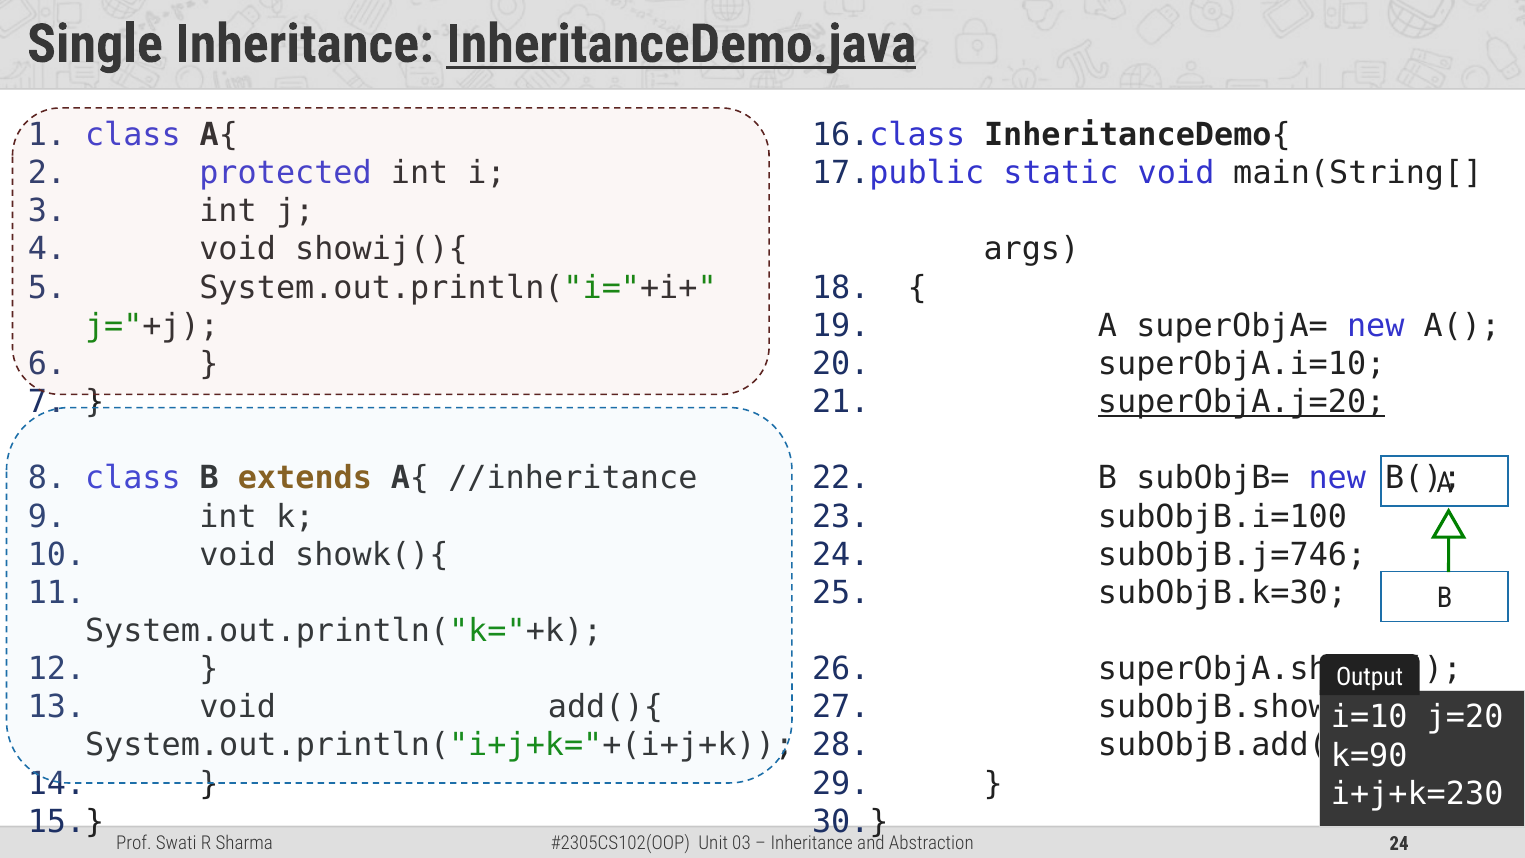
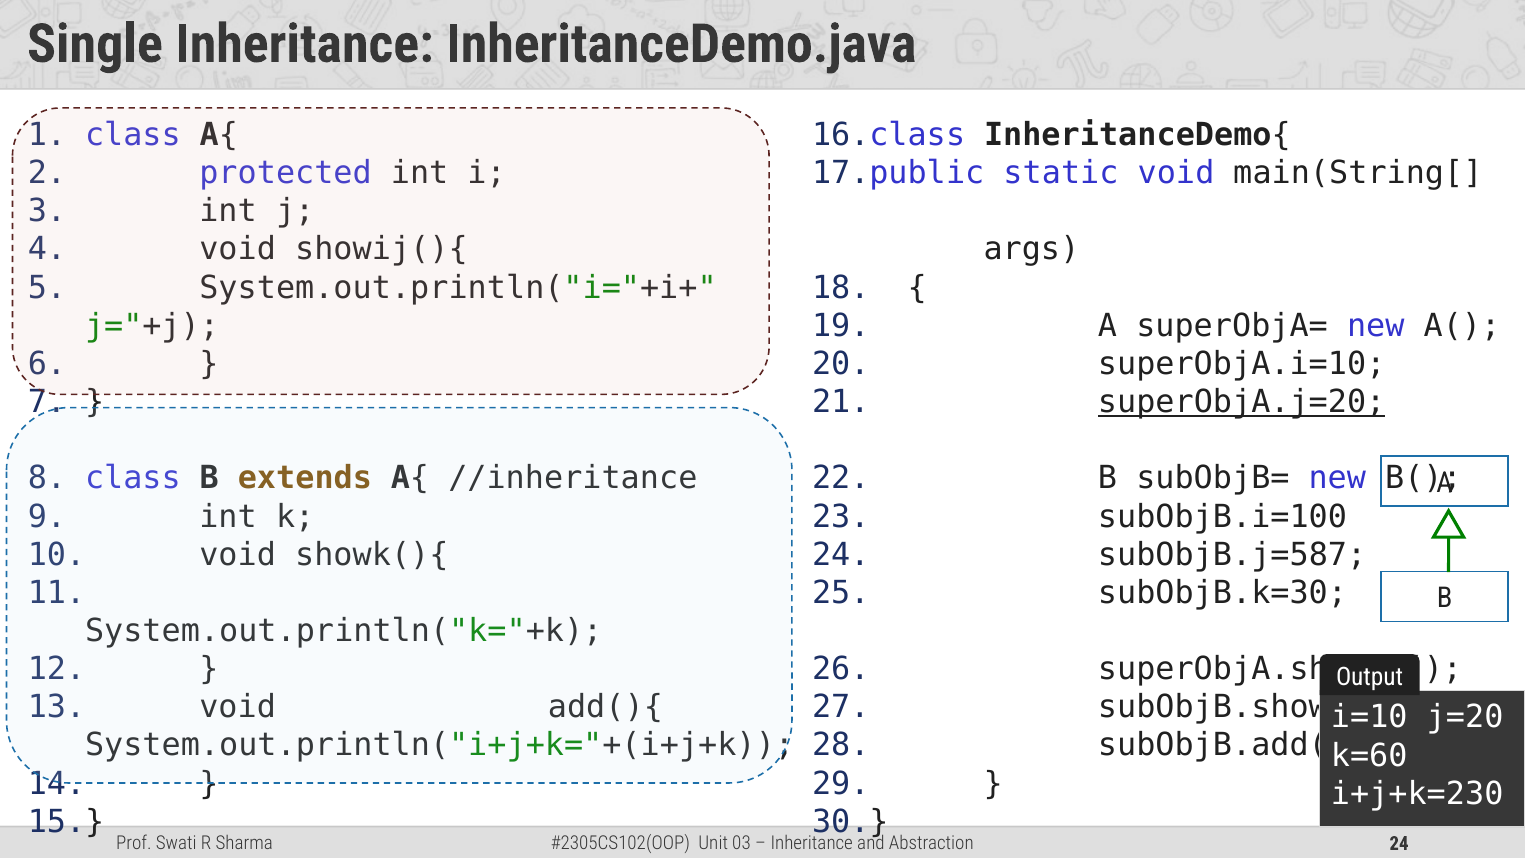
InheritanceDemo.java underline: present -> none
subObjB.j=746: subObjB.j=746 -> subObjB.j=587
k=90: k=90 -> k=60
